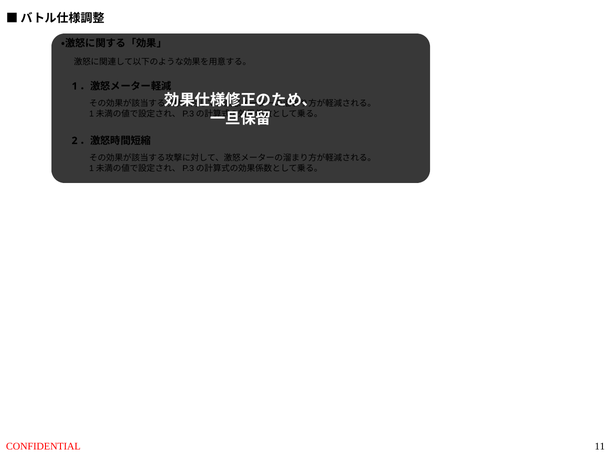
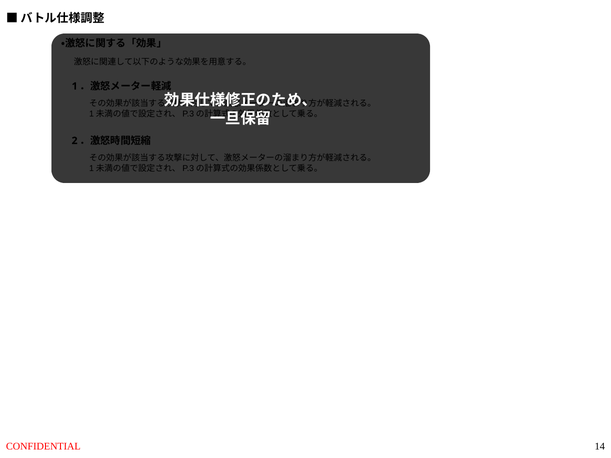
11: 11 -> 14
